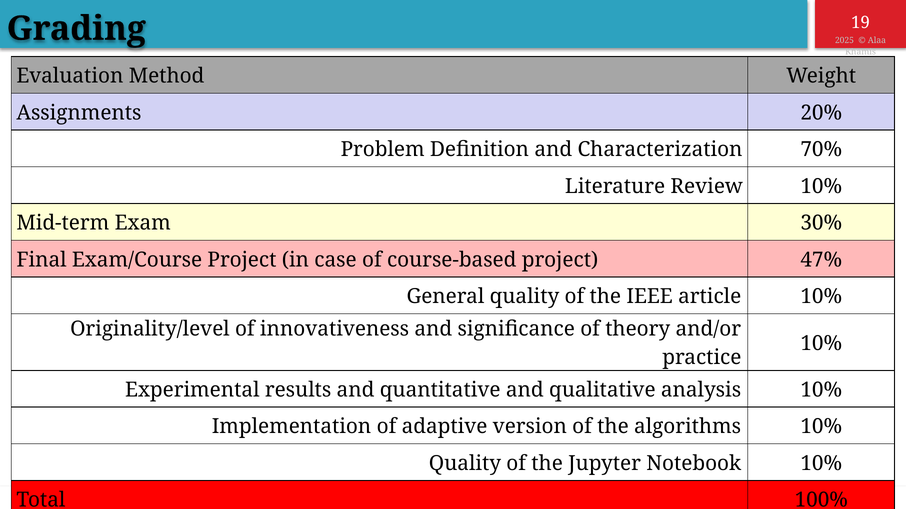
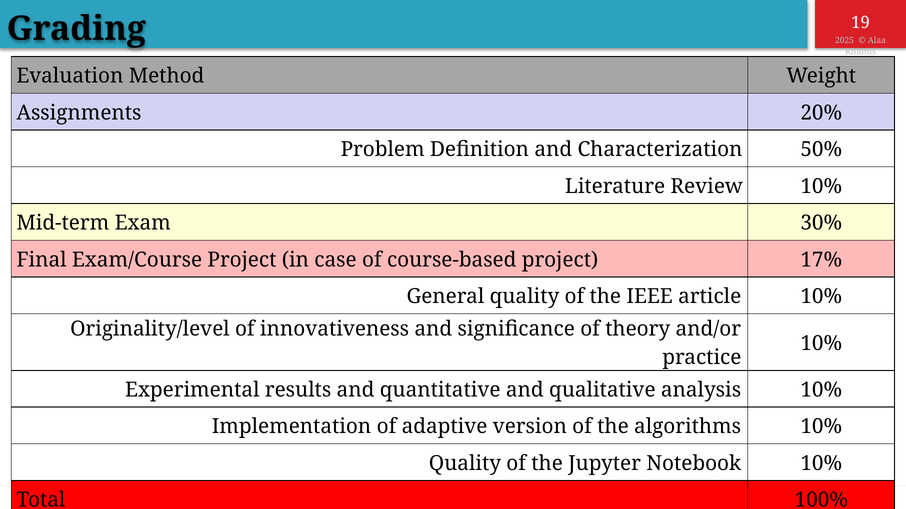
70%: 70% -> 50%
47%: 47% -> 17%
